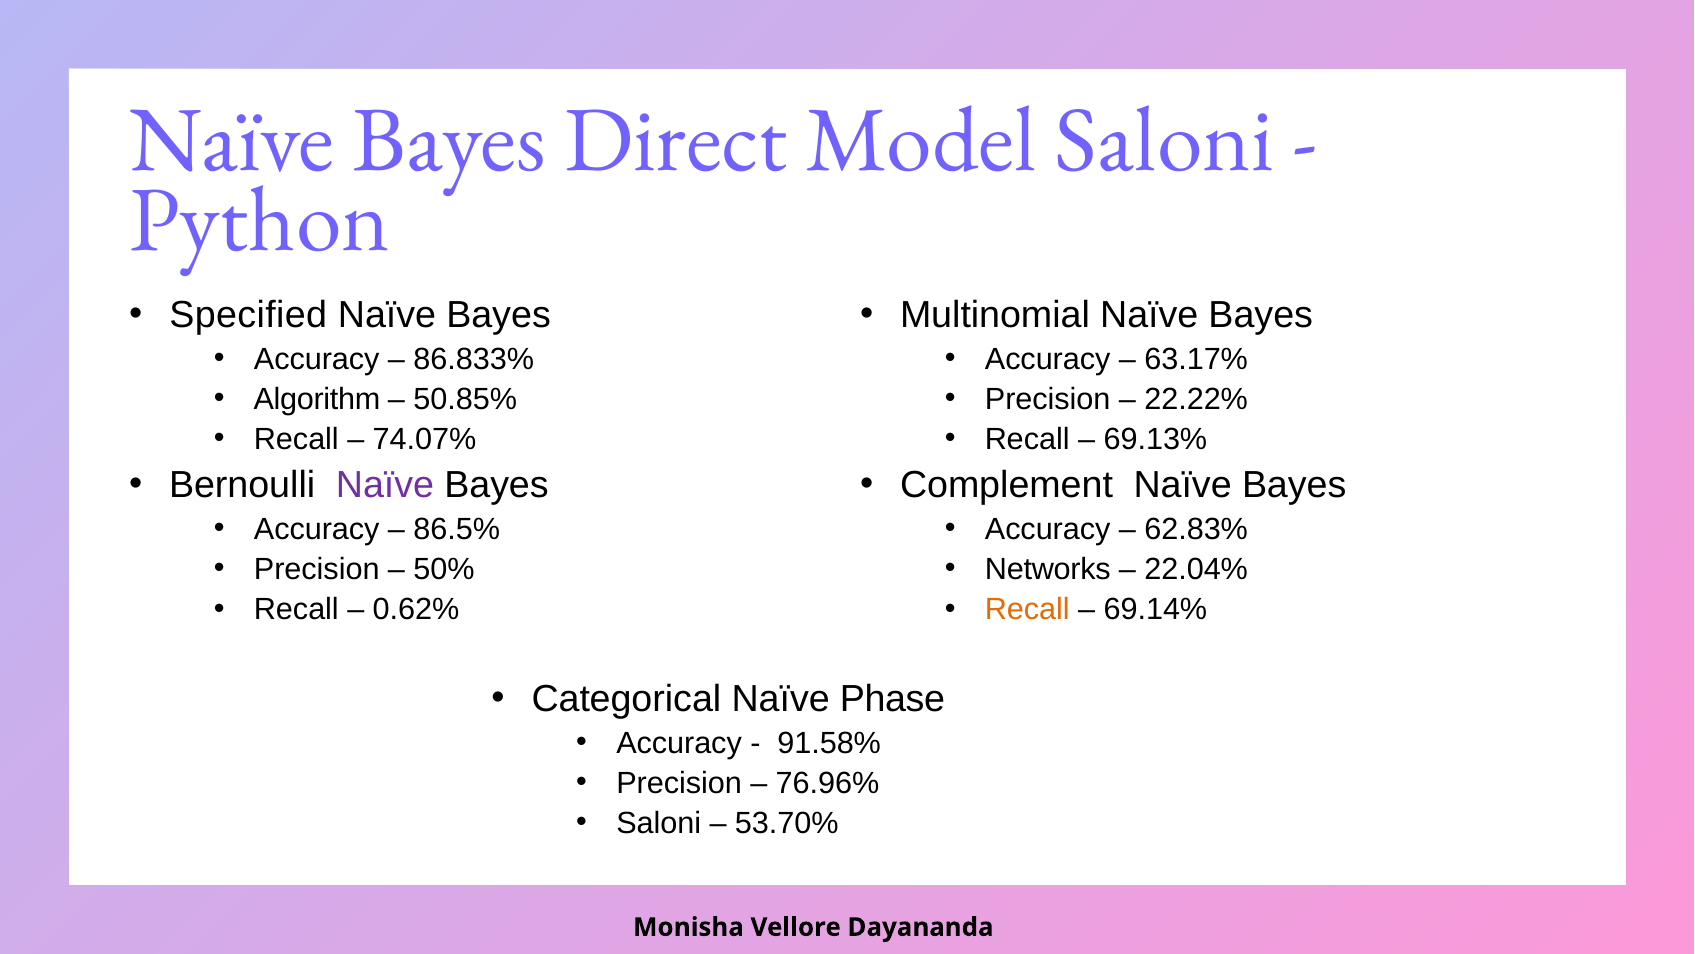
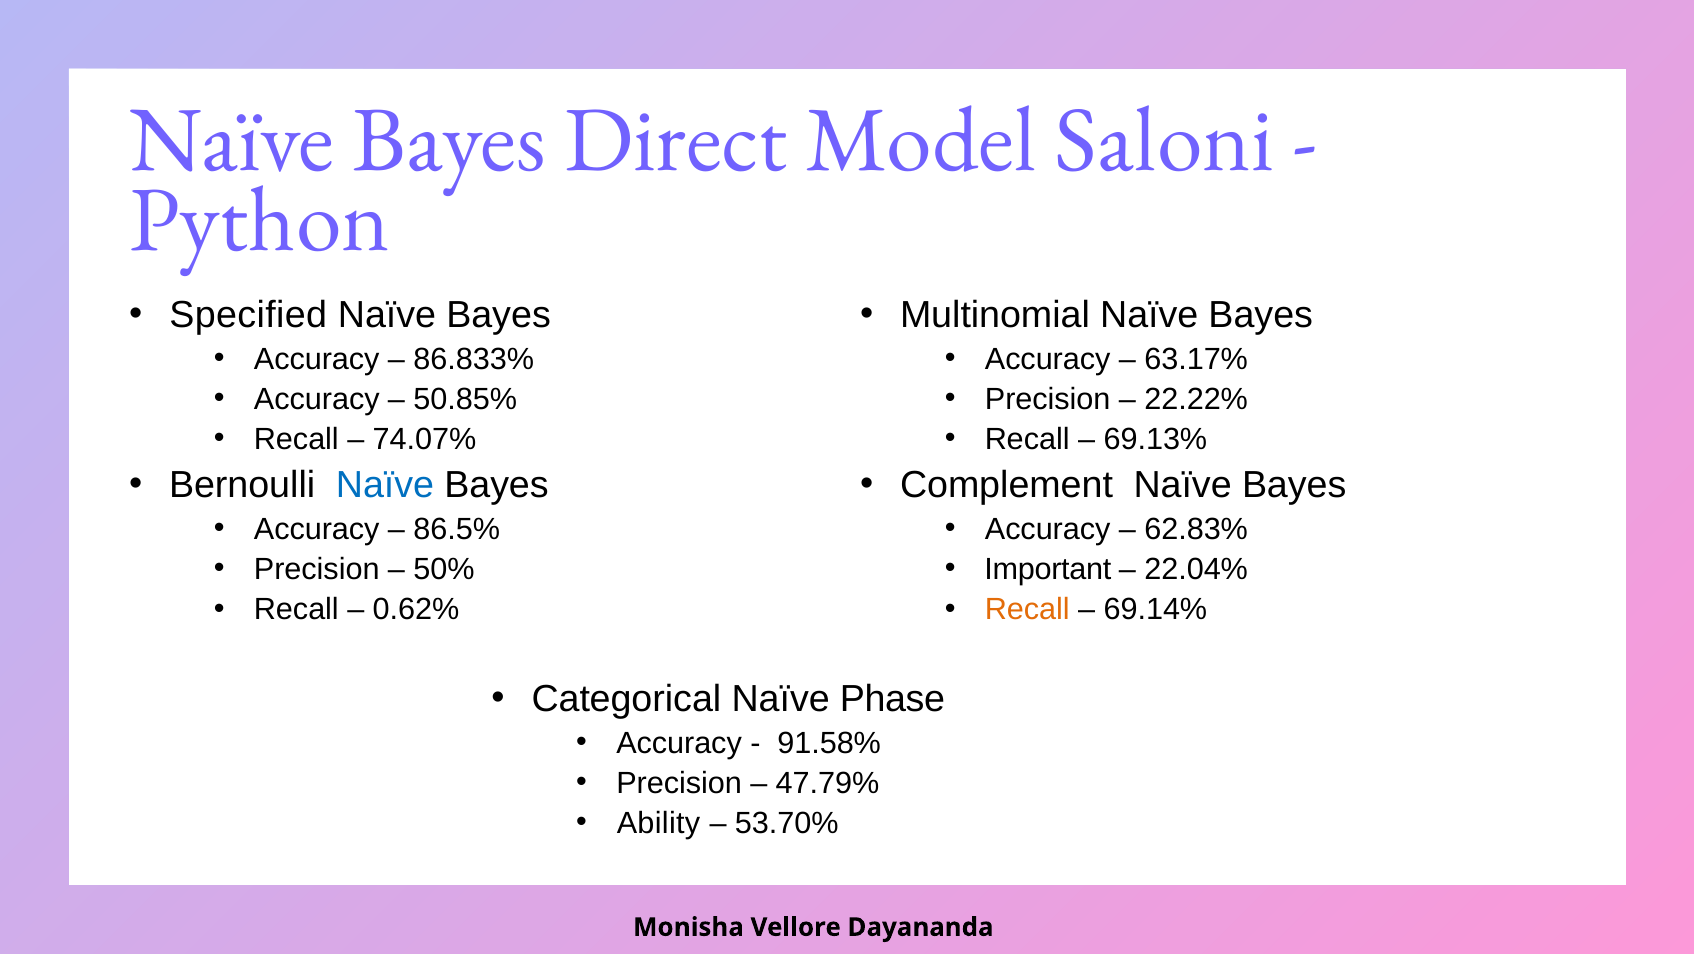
Algorithm at (317, 399): Algorithm -> Accuracy
Naïve at (385, 485) colour: purple -> blue
Networks: Networks -> Important
76.96%: 76.96% -> 47.79%
Saloni at (659, 823): Saloni -> Ability
